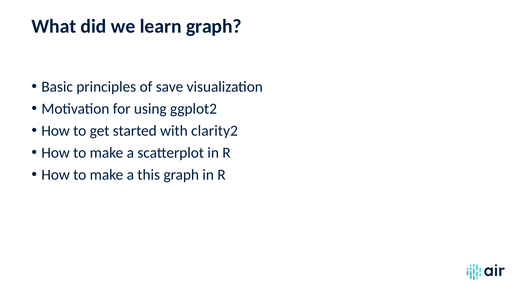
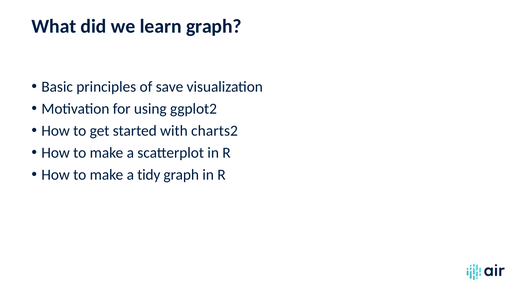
clarity2: clarity2 -> charts2
this: this -> tidy
